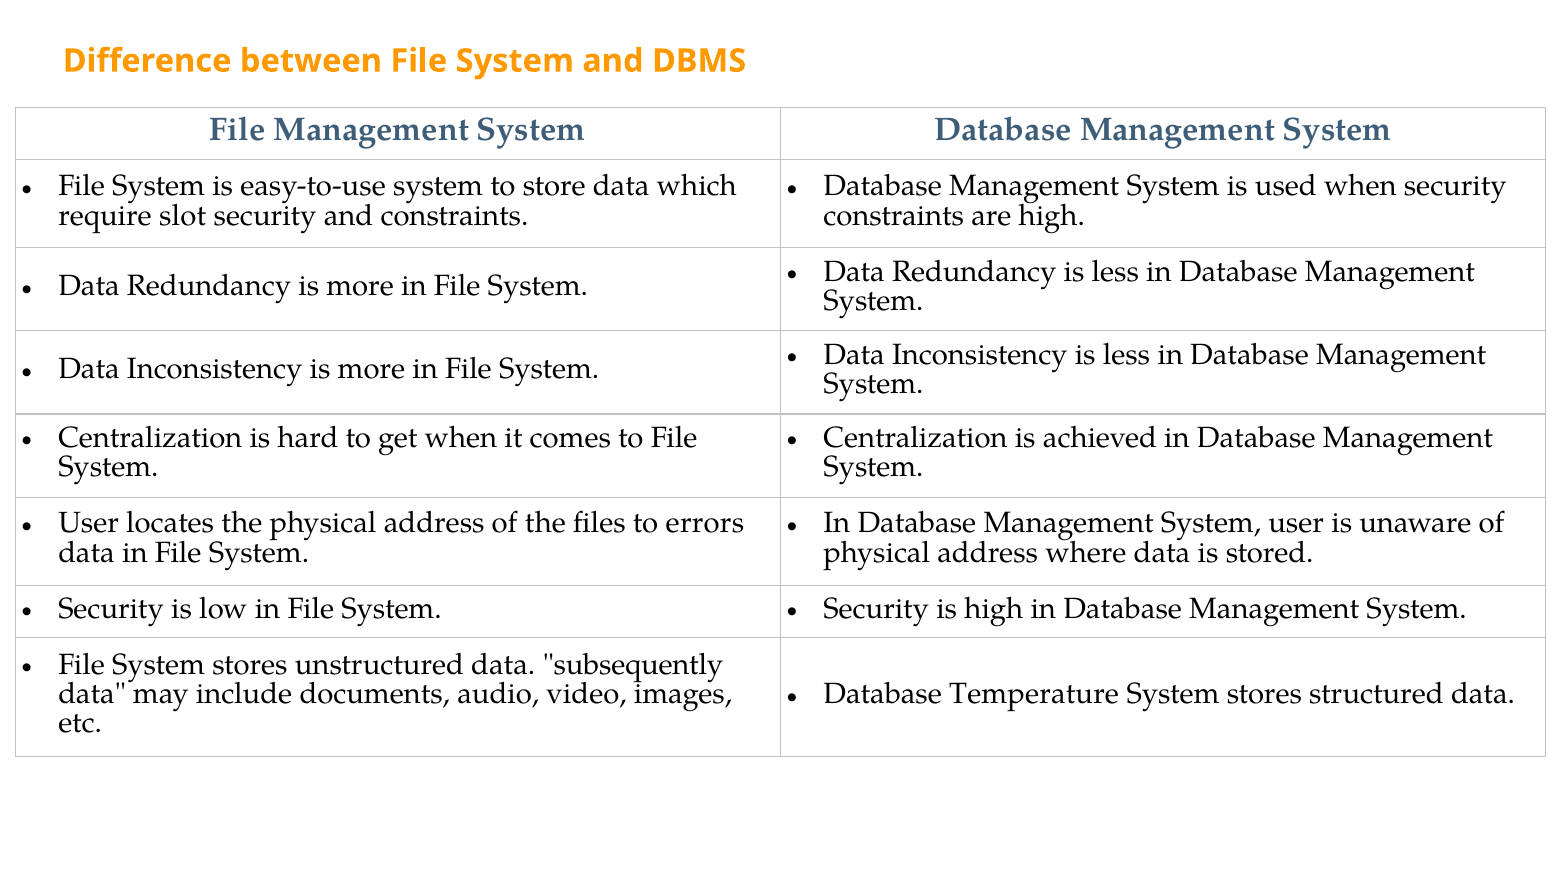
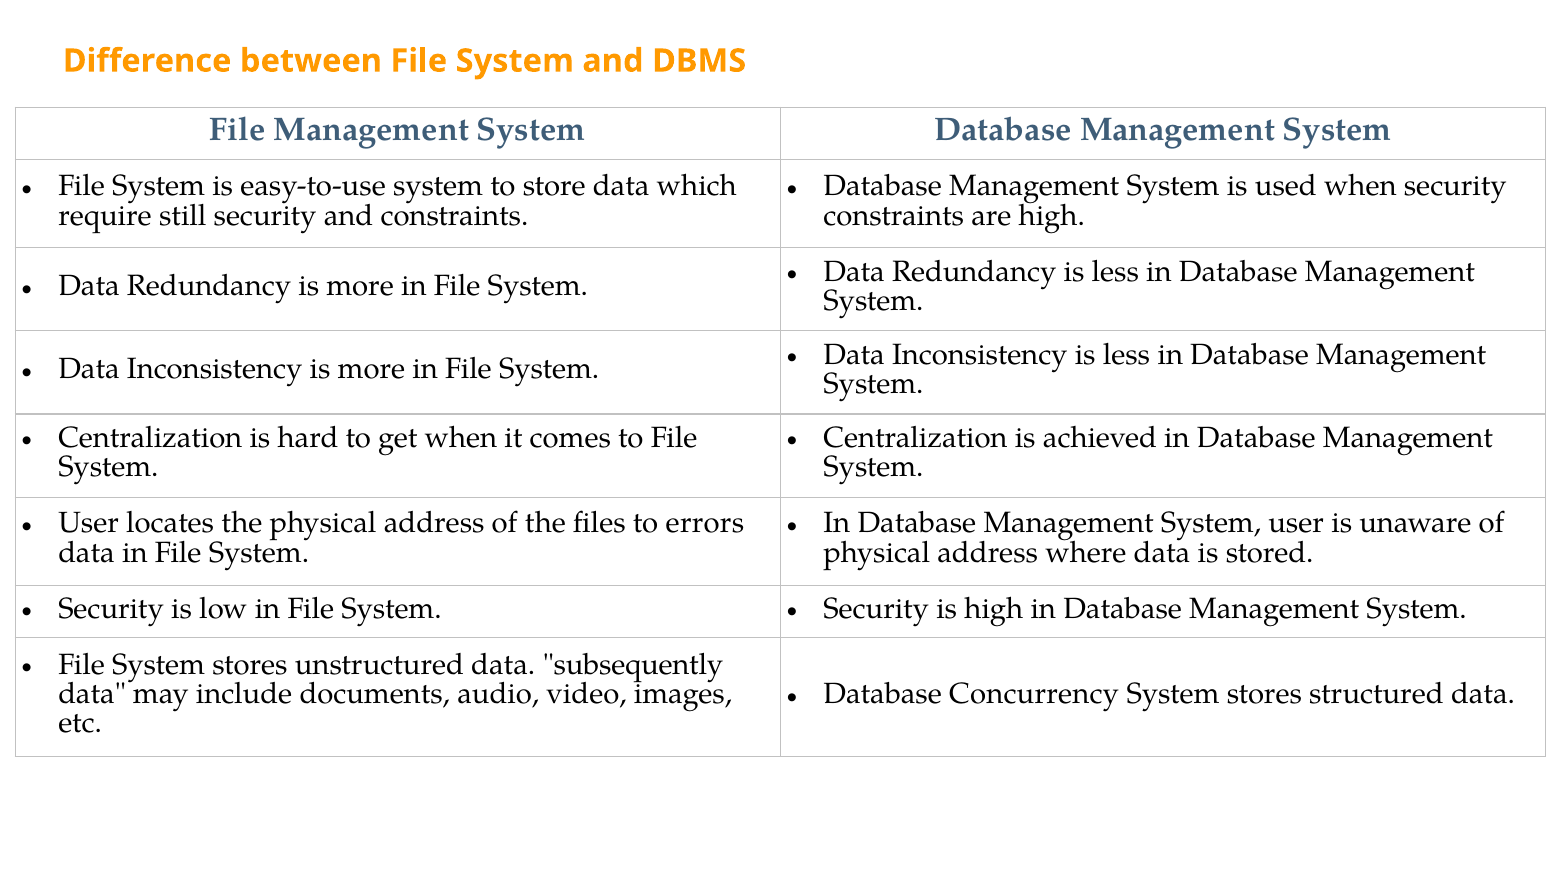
slot: slot -> still
Temperature: Temperature -> Concurrency
